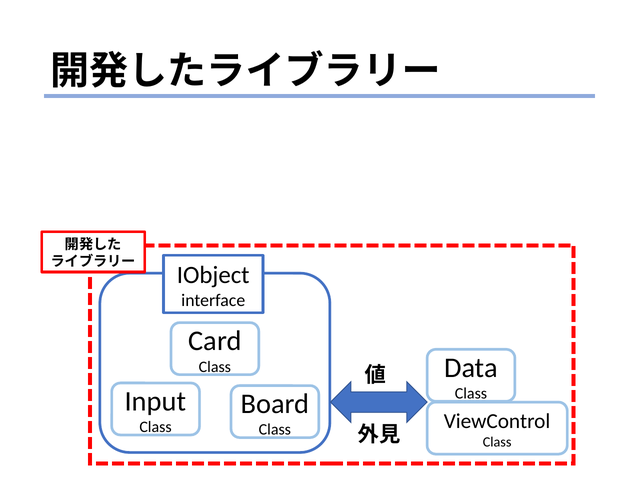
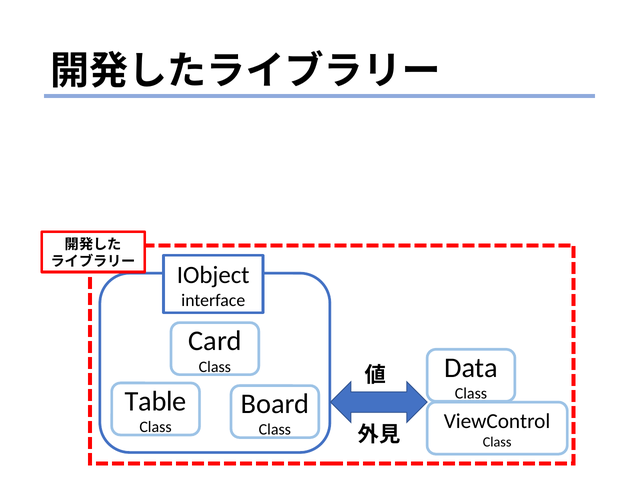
Input: Input -> Table
